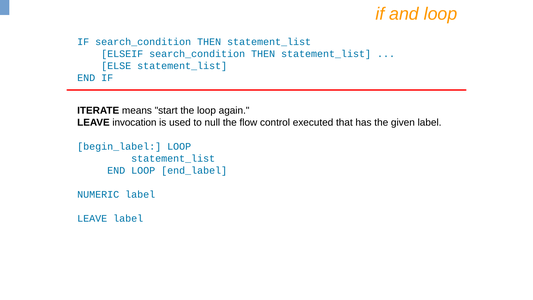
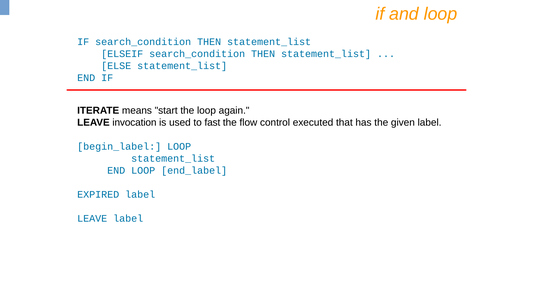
null: null -> fast
NUMERIC: NUMERIC -> EXPIRED
